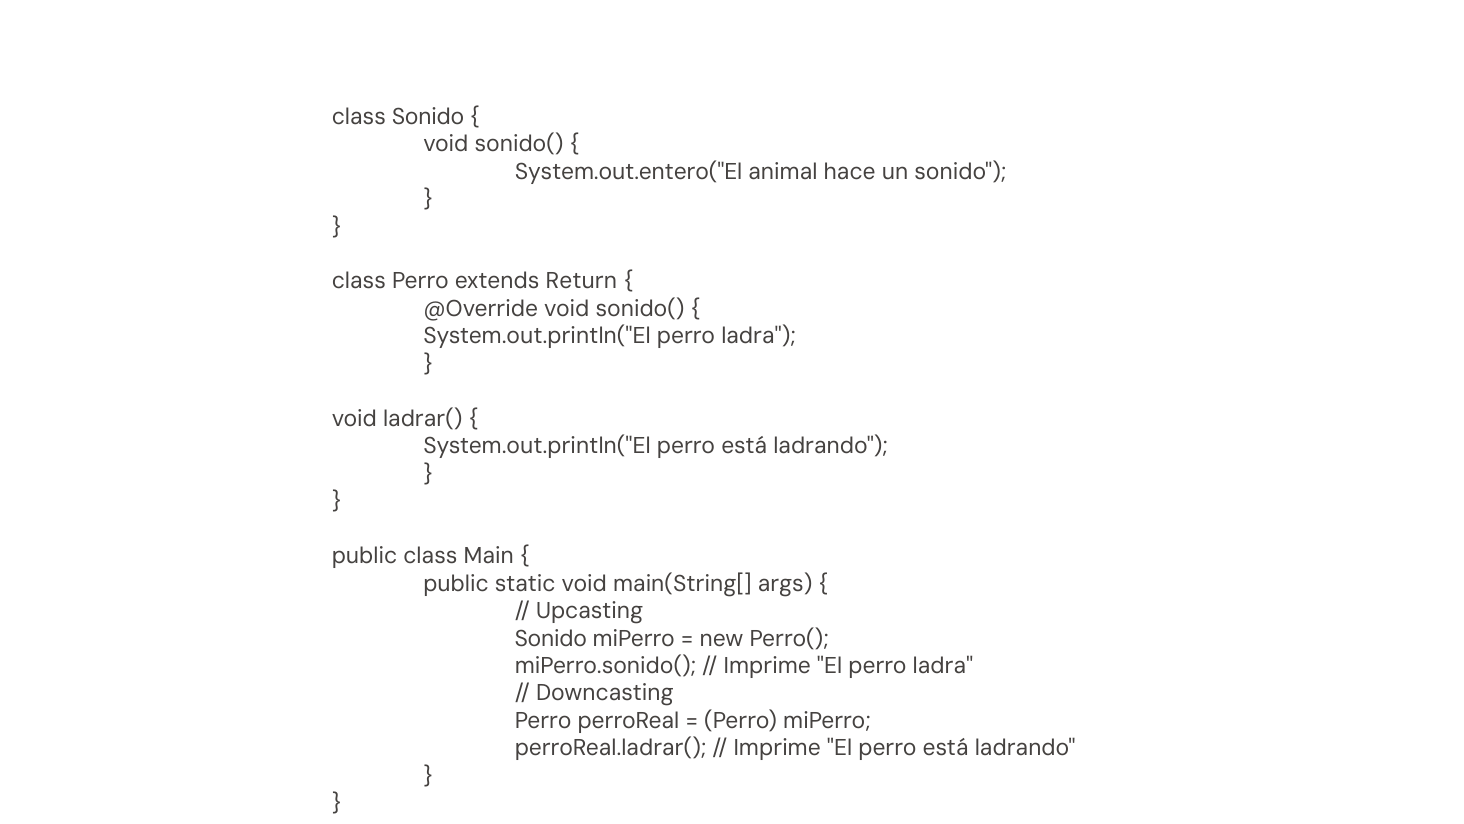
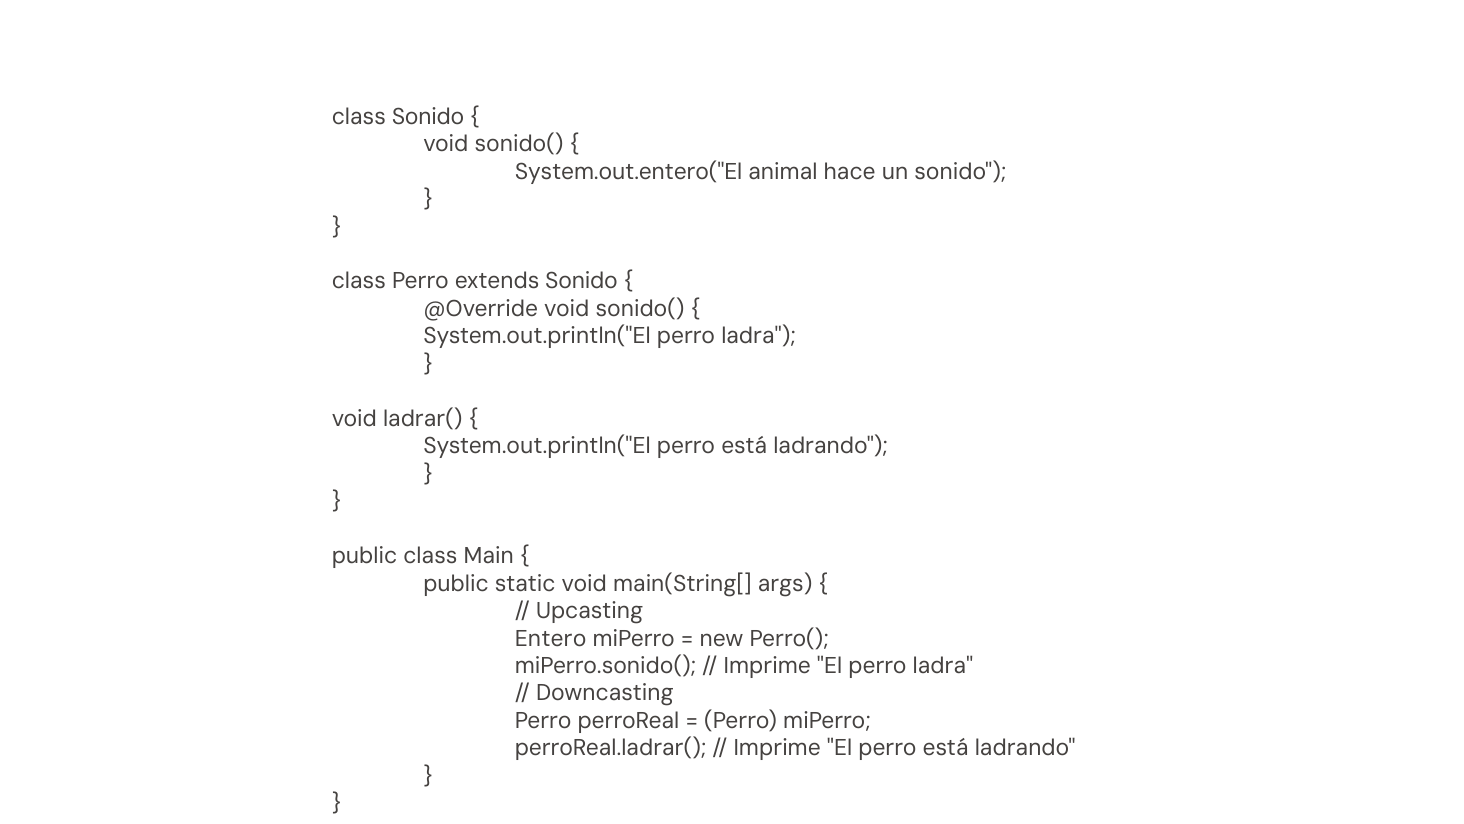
extends Return: Return -> Sonido
Sonido at (551, 638): Sonido -> Entero
